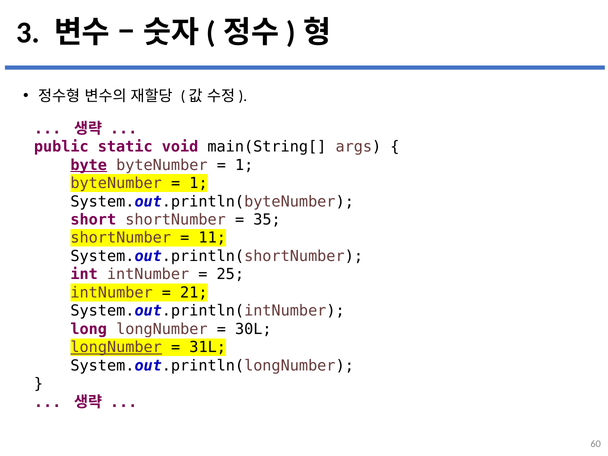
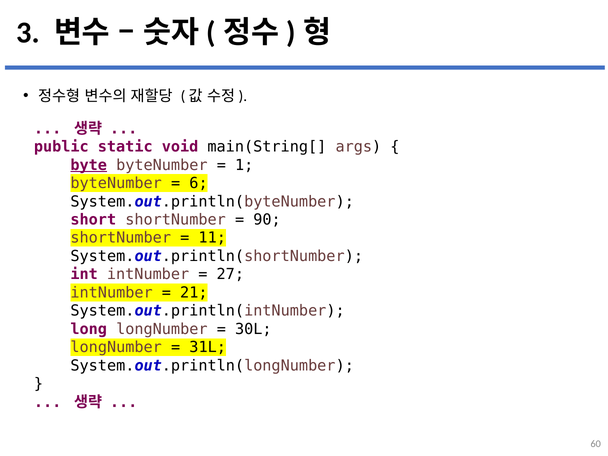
1 at (199, 183): 1 -> 6
35: 35 -> 90
25: 25 -> 27
longNumber at (116, 347) underline: present -> none
